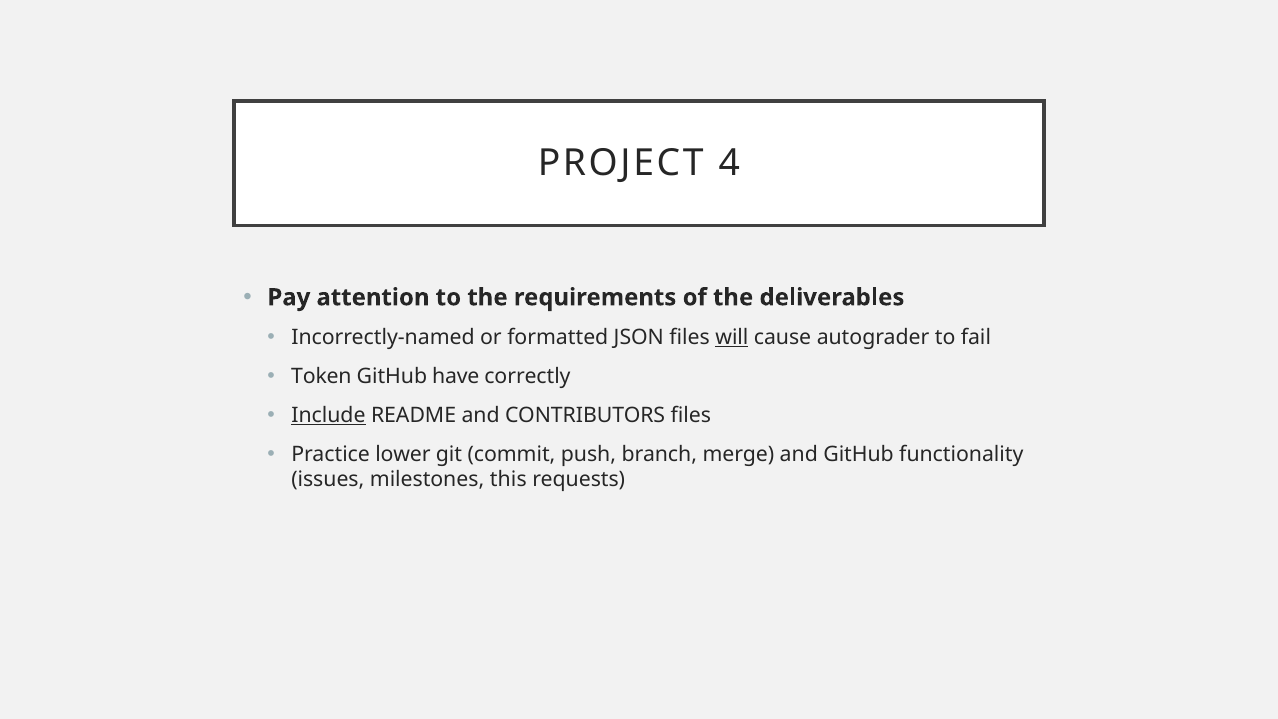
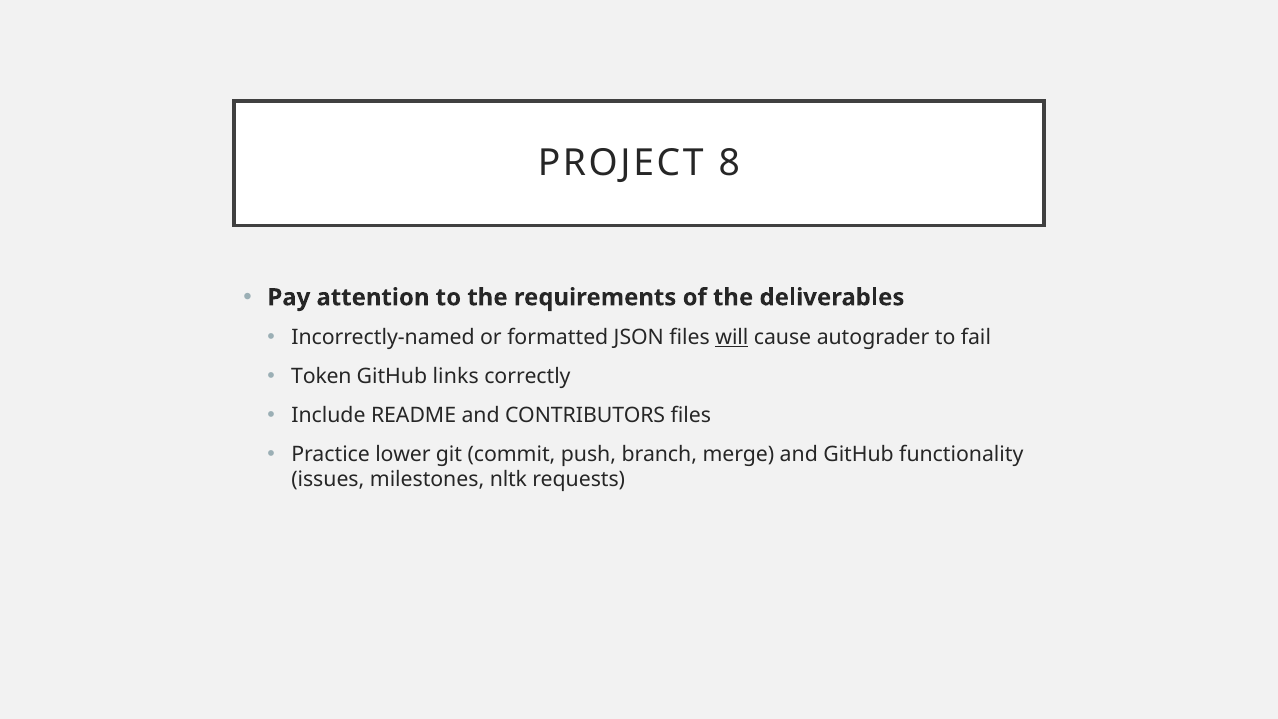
4: 4 -> 8
have: have -> links
Include underline: present -> none
this: this -> nltk
